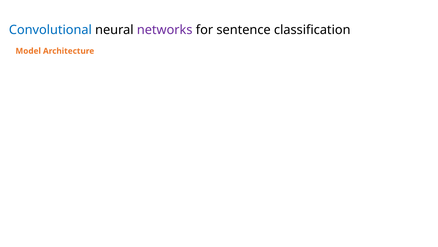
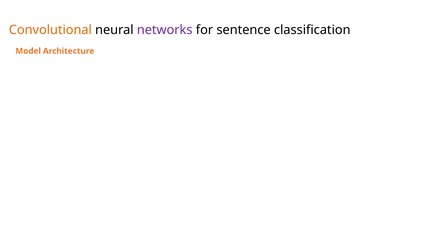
Convolutional colour: blue -> orange
